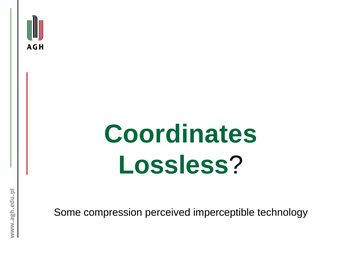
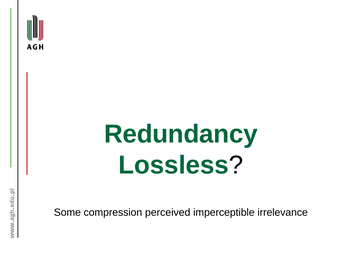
Coordinates: Coordinates -> Redundancy
technology: technology -> irrelevance
